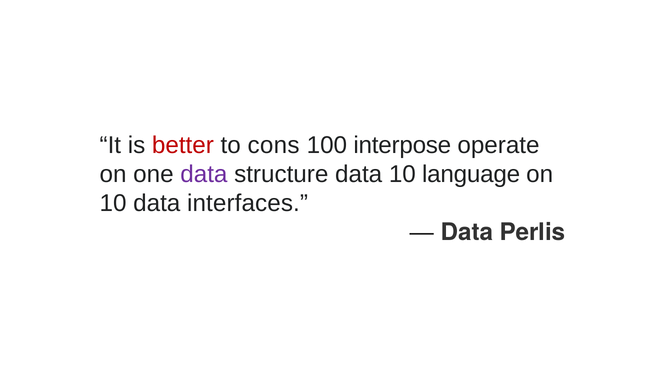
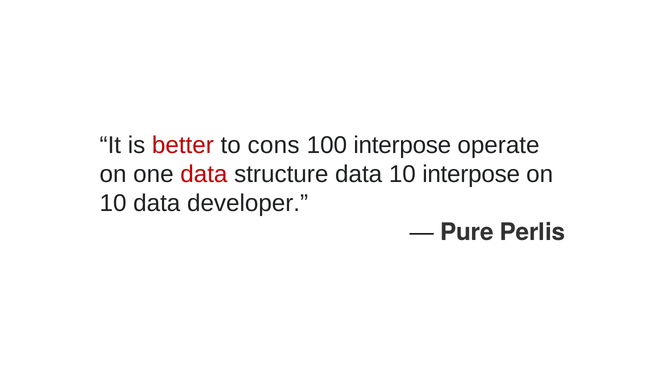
data at (204, 174) colour: purple -> red
10 language: language -> interpose
interfaces: interfaces -> developer
Data at (467, 232): Data -> Pure
